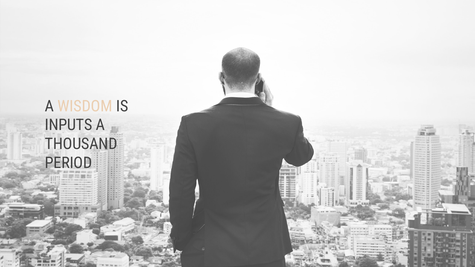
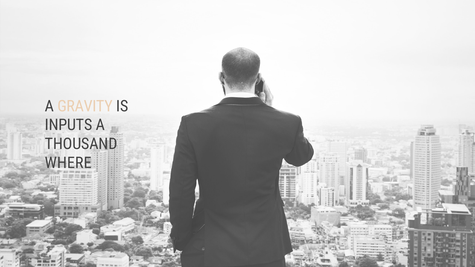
WISDOM: WISDOM -> GRAVITY
PERIOD: PERIOD -> WHERE
